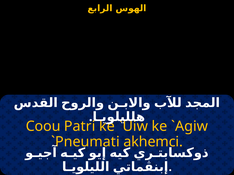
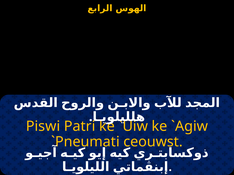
Coou: Coou -> Piswi
akhemci: akhemci -> ceouwst
